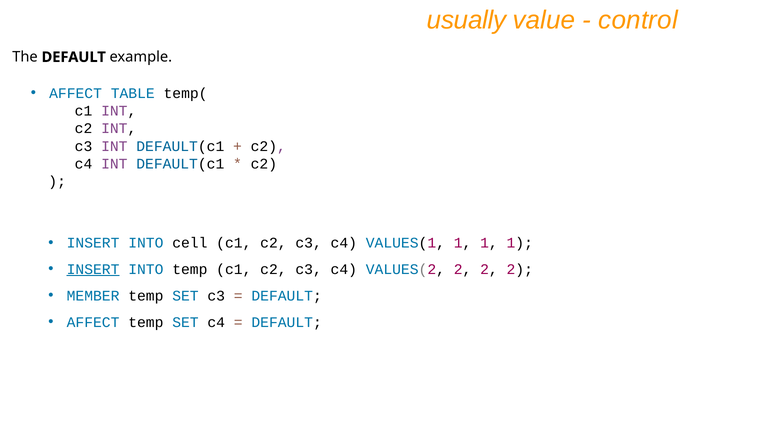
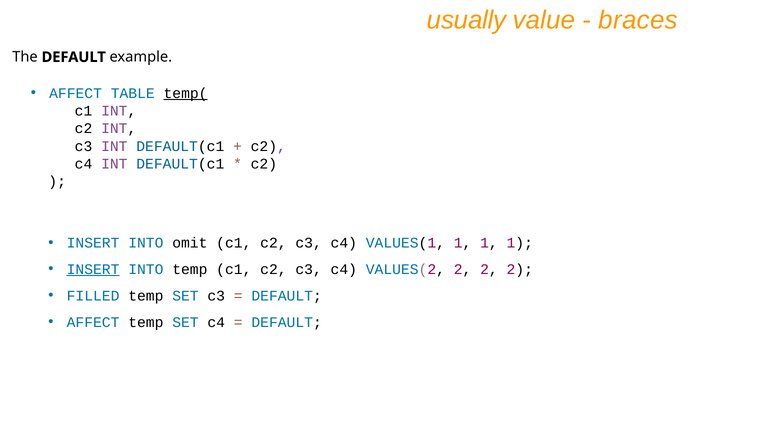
control: control -> braces
temp( underline: none -> present
cell: cell -> omit
MEMBER: MEMBER -> FILLED
